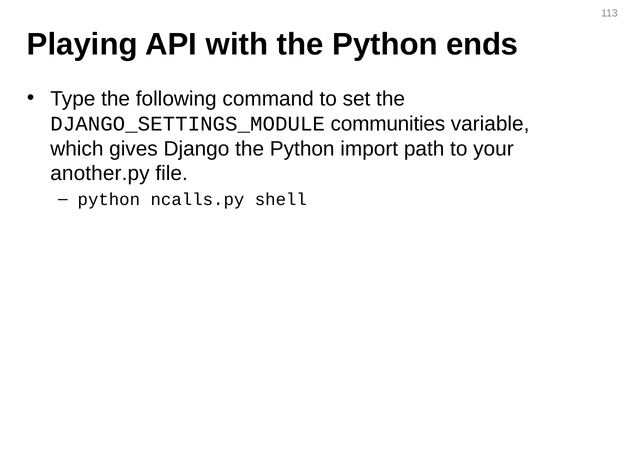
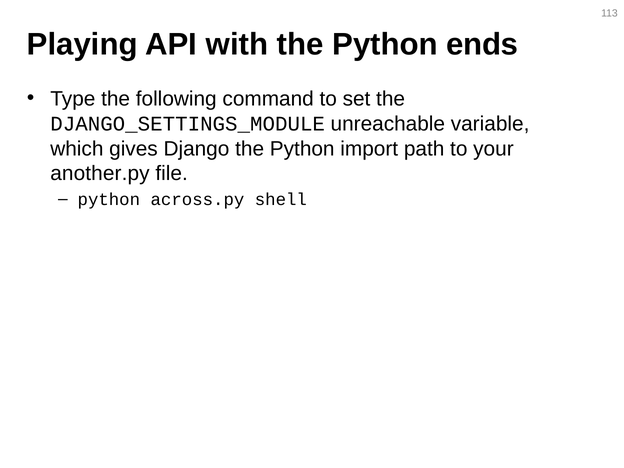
communities: communities -> unreachable
ncalls.py: ncalls.py -> across.py
